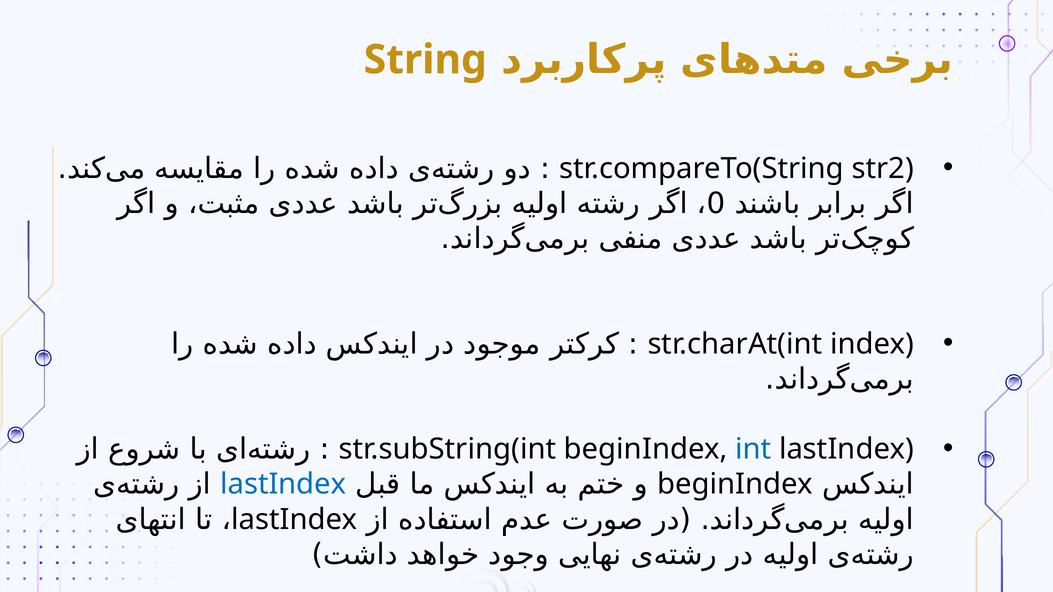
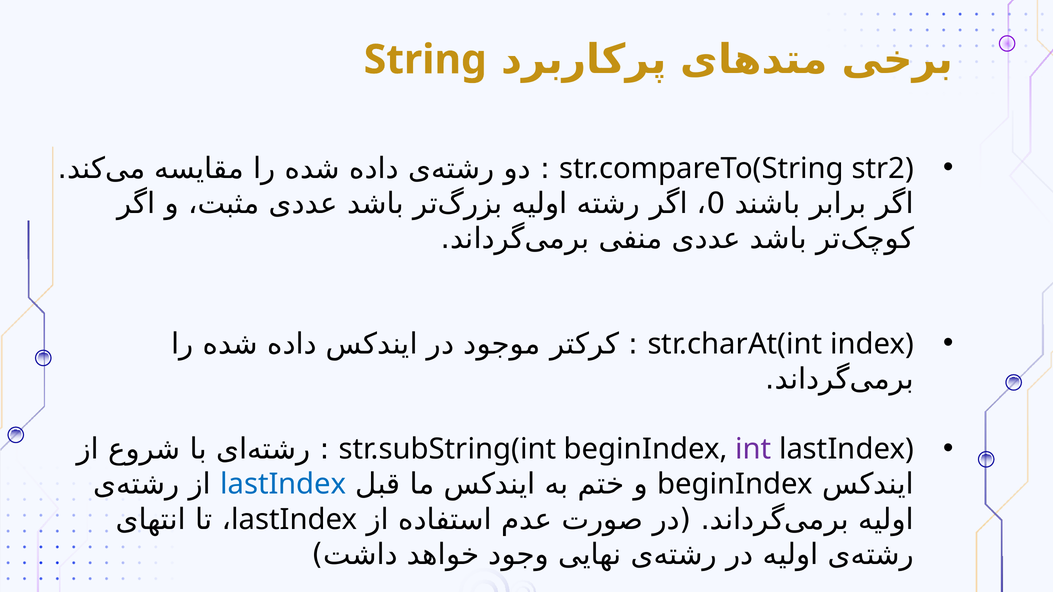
int colour: blue -> purple
